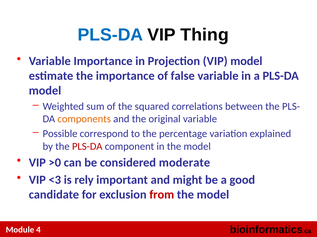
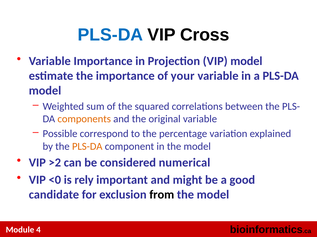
Thing: Thing -> Cross
false: false -> your
PLS-DA at (87, 147) colour: red -> orange
>0: >0 -> >2
moderate: moderate -> numerical
<3: <3 -> <0
from colour: red -> black
